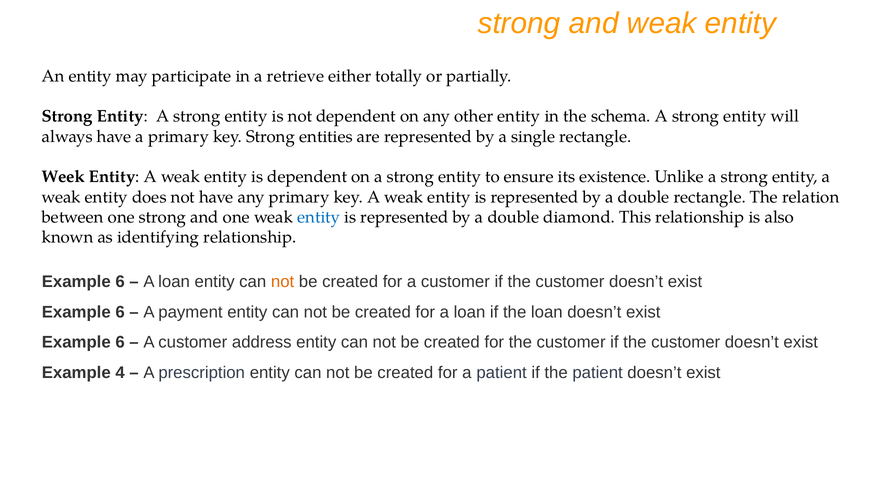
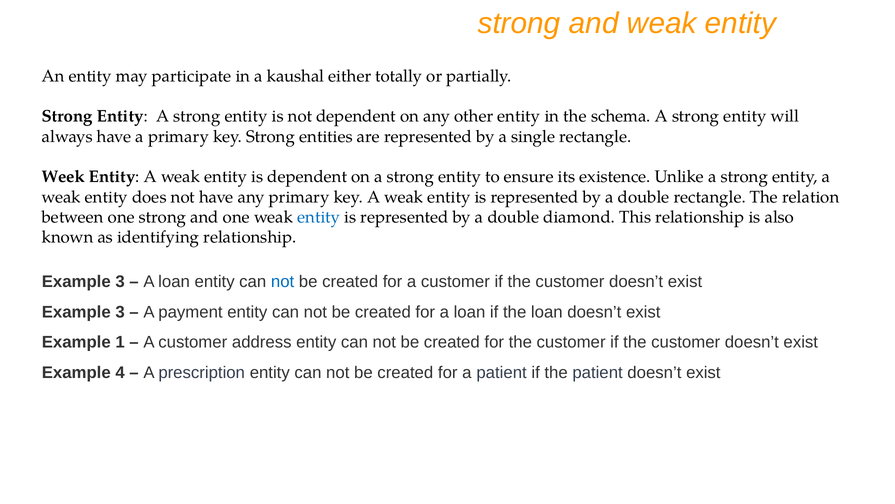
retrieve: retrieve -> kaushal
6 at (120, 282): 6 -> 3
not at (283, 282) colour: orange -> blue
6 at (120, 312): 6 -> 3
6 at (120, 342): 6 -> 1
